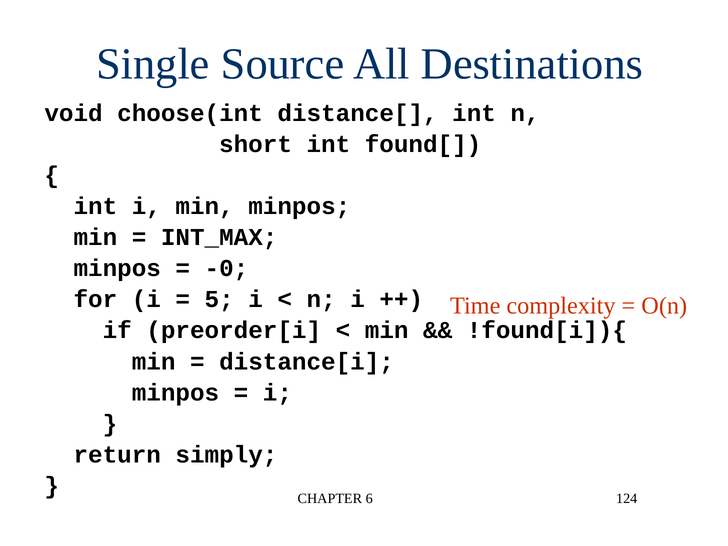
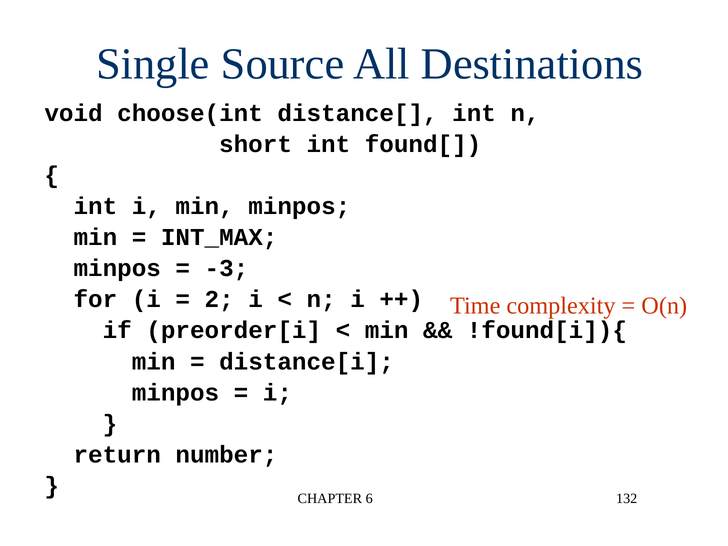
-0: -0 -> -3
5: 5 -> 2
simply: simply -> number
124: 124 -> 132
